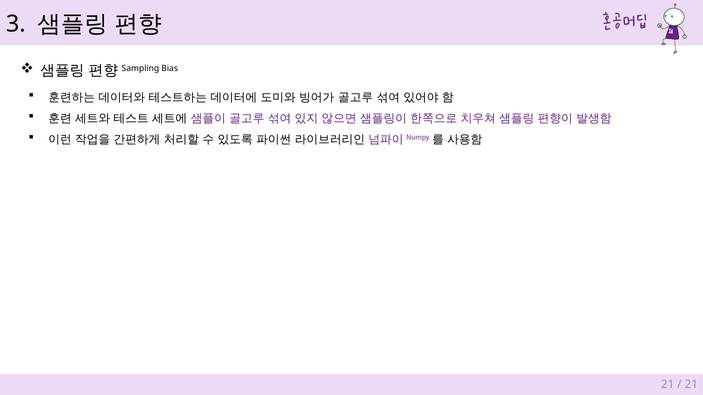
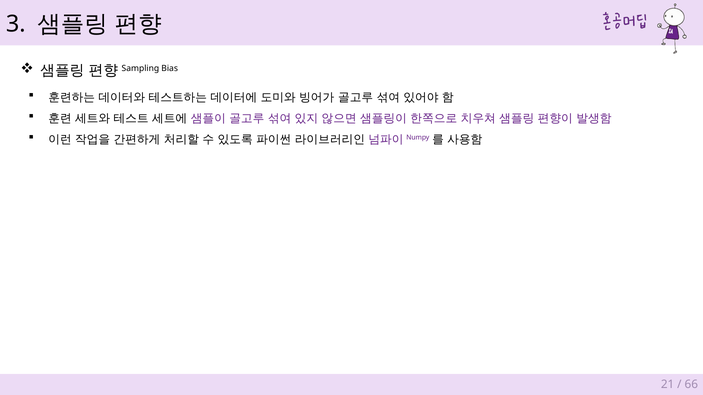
21 at (691, 385): 21 -> 66
